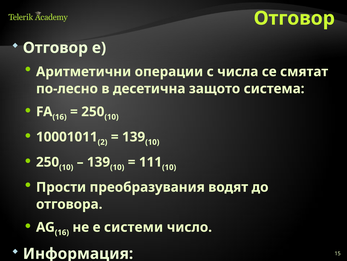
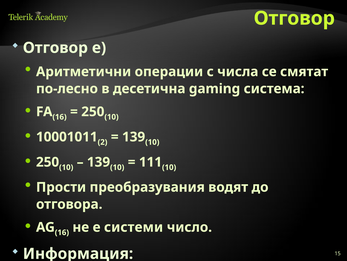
защото: защото -> gaming
